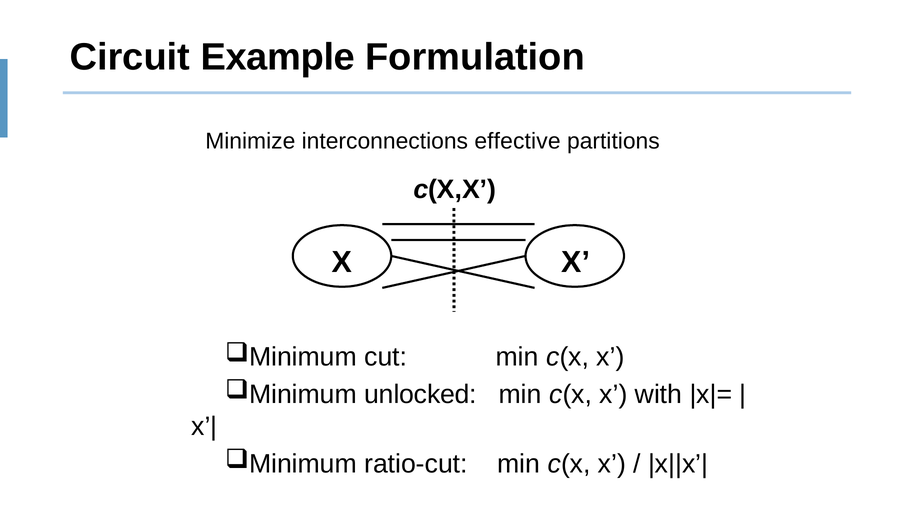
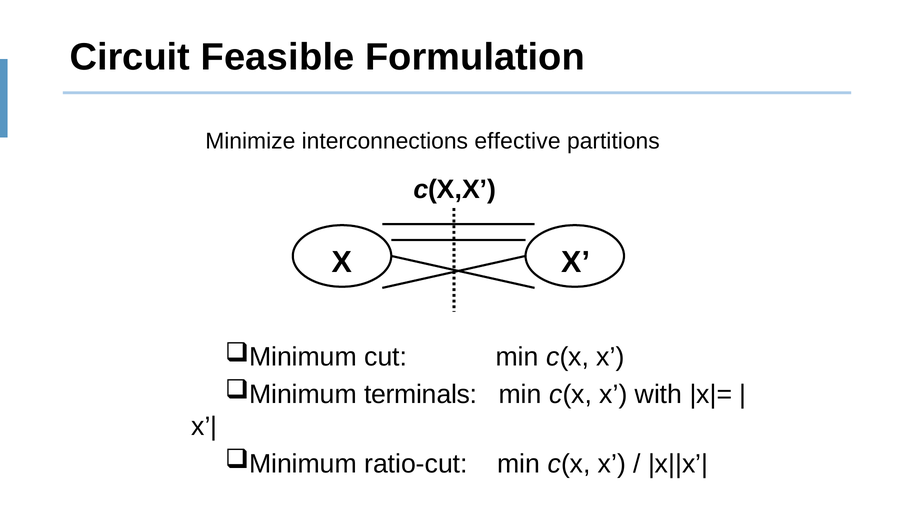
Example: Example -> Feasible
unlocked: unlocked -> terminals
